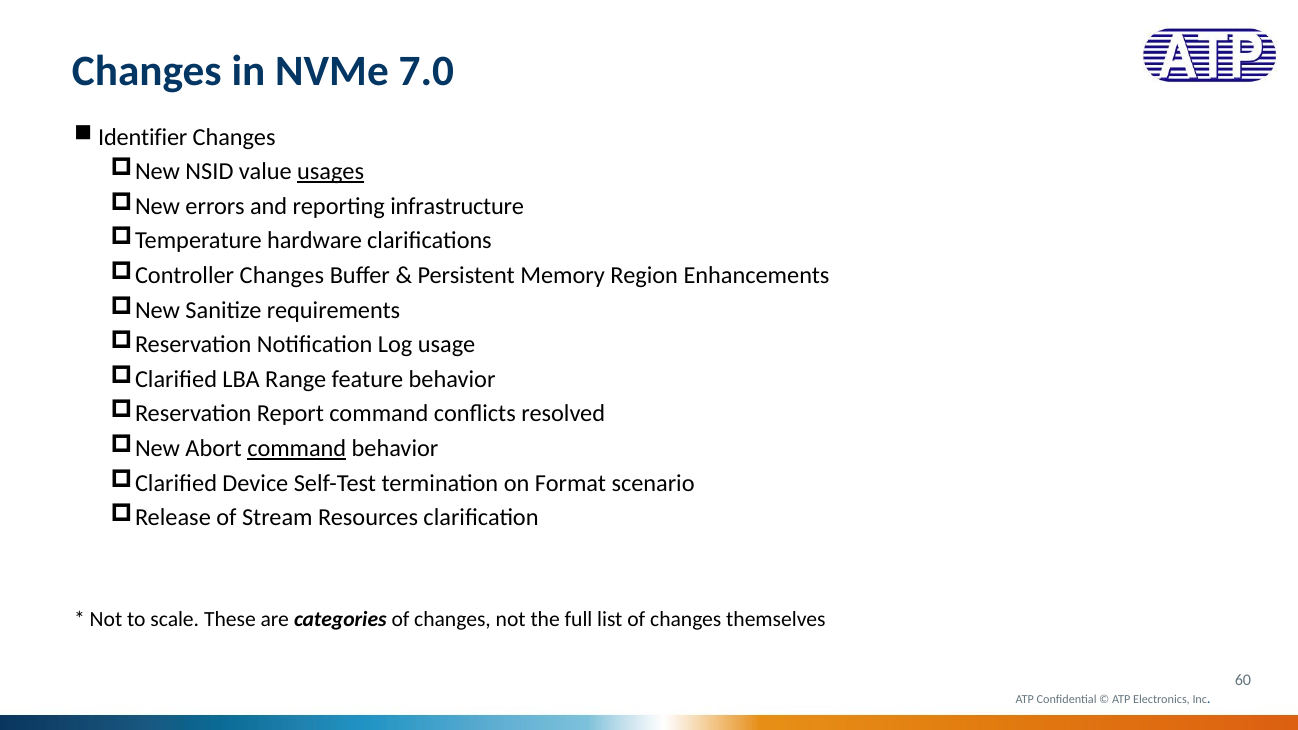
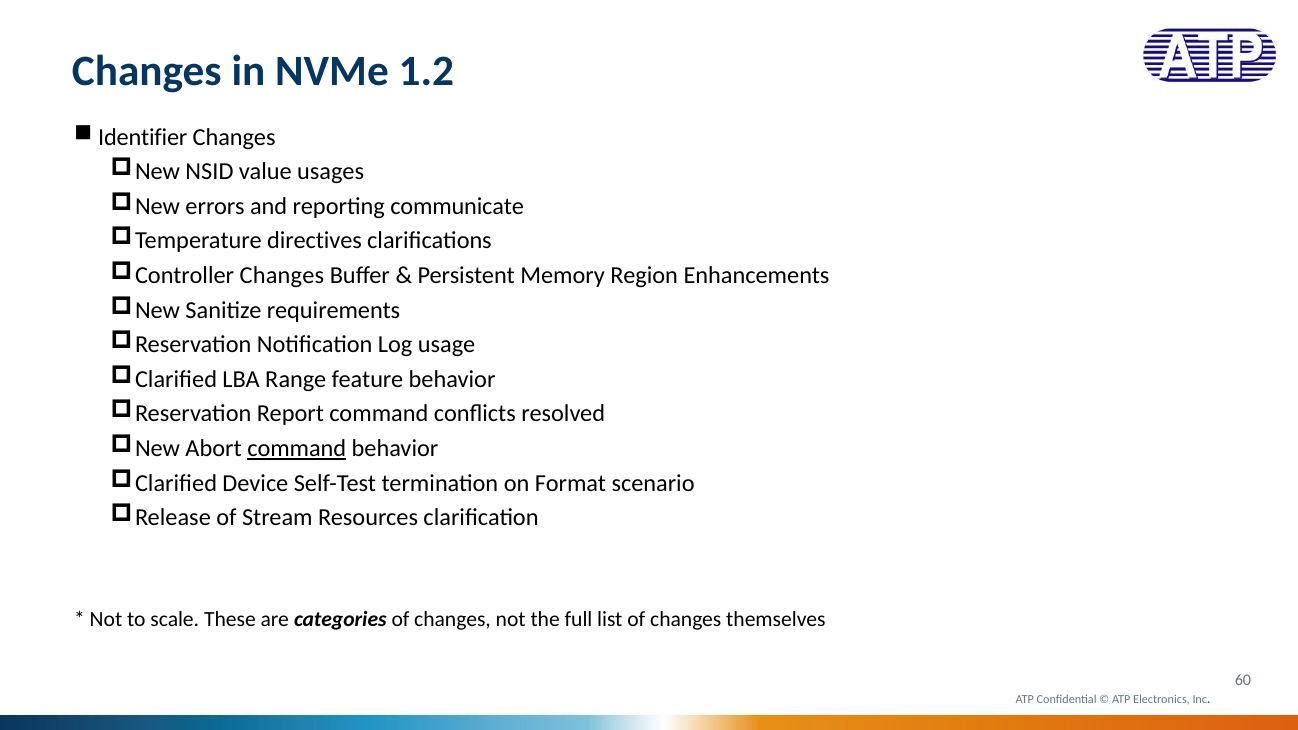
7.0: 7.0 -> 1.2
usages underline: present -> none
infrastructure: infrastructure -> communicate
hardware: hardware -> directives
